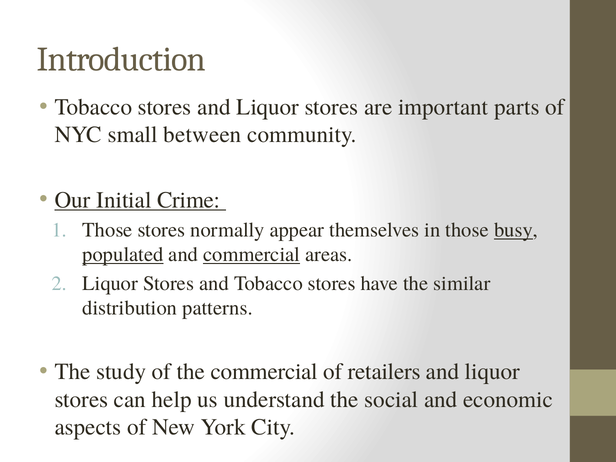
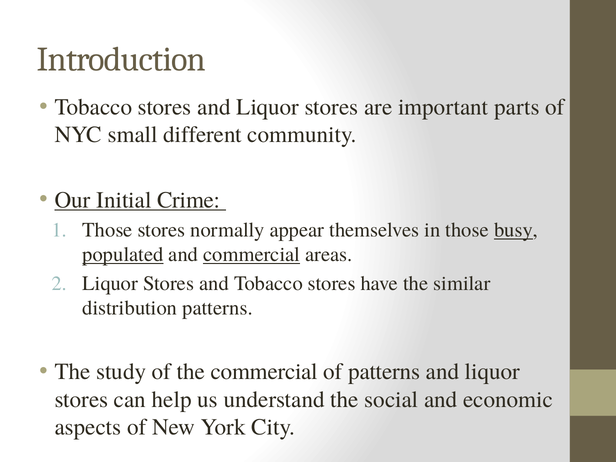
between: between -> different
of retailers: retailers -> patterns
